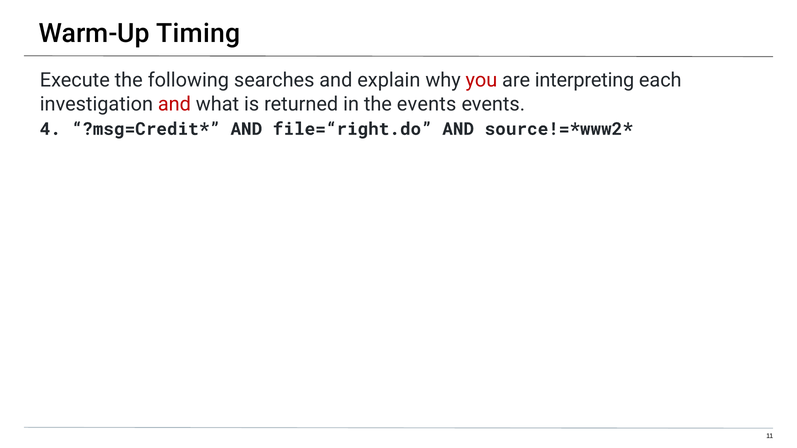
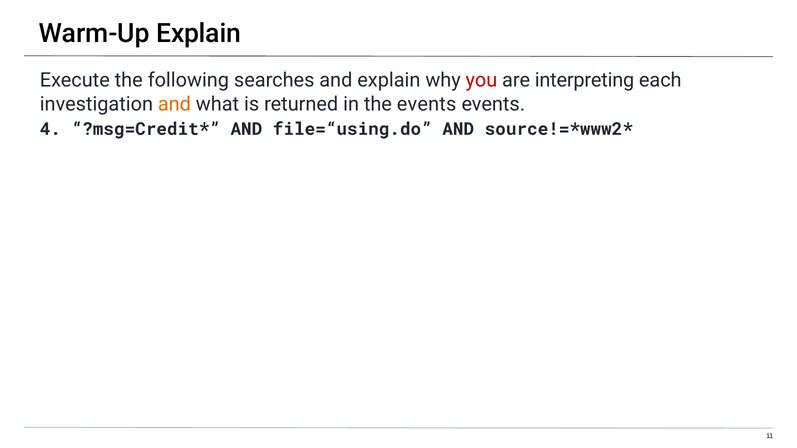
Warm-Up Timing: Timing -> Explain
and at (174, 104) colour: red -> orange
file=“right.do: file=“right.do -> file=“using.do
